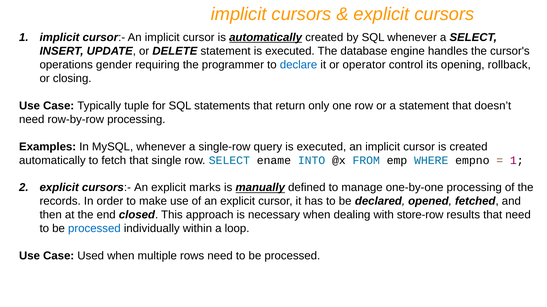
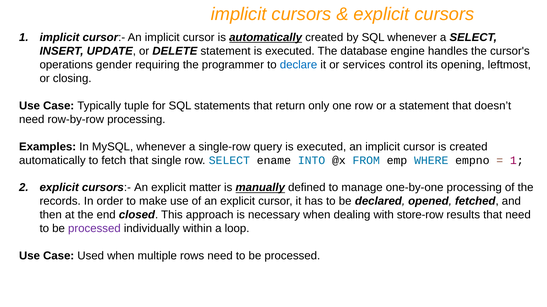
operator: operator -> services
rollback: rollback -> leftmost
marks: marks -> matter
processed at (94, 229) colour: blue -> purple
